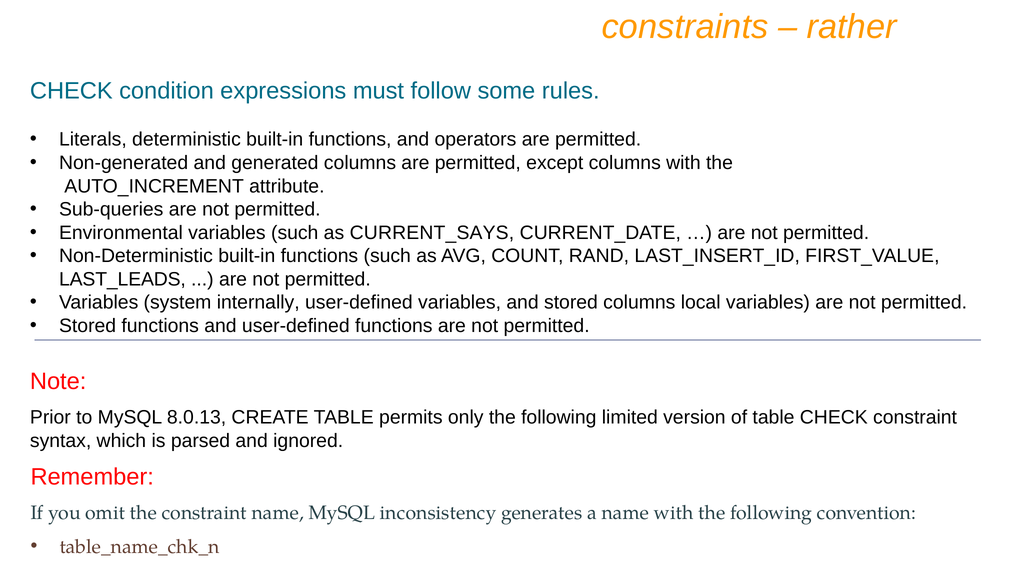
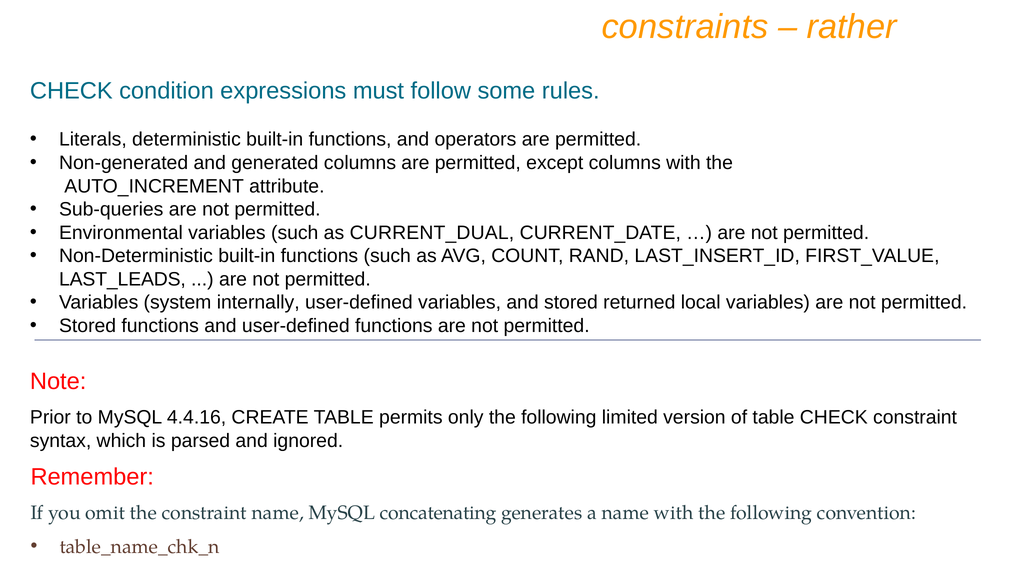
CURRENT_SAYS: CURRENT_SAYS -> CURRENT_DUAL
stored columns: columns -> returned
8.0.13: 8.0.13 -> 4.4.16
inconsistency: inconsistency -> concatenating
